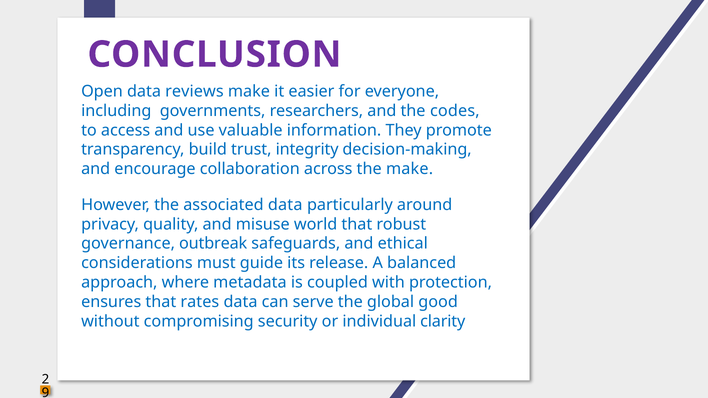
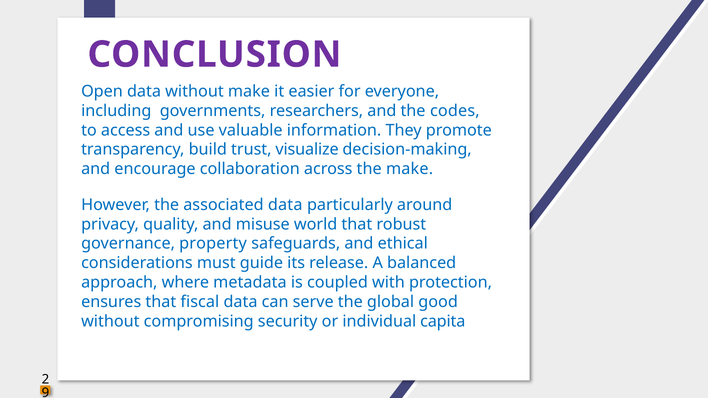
data reviews: reviews -> without
integrity: integrity -> visualize
outbreak: outbreak -> property
rates: rates -> fiscal
clarity: clarity -> capita
